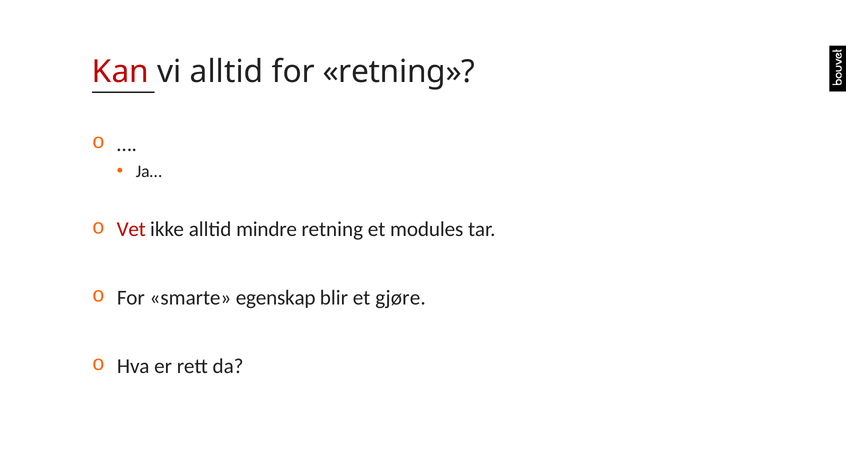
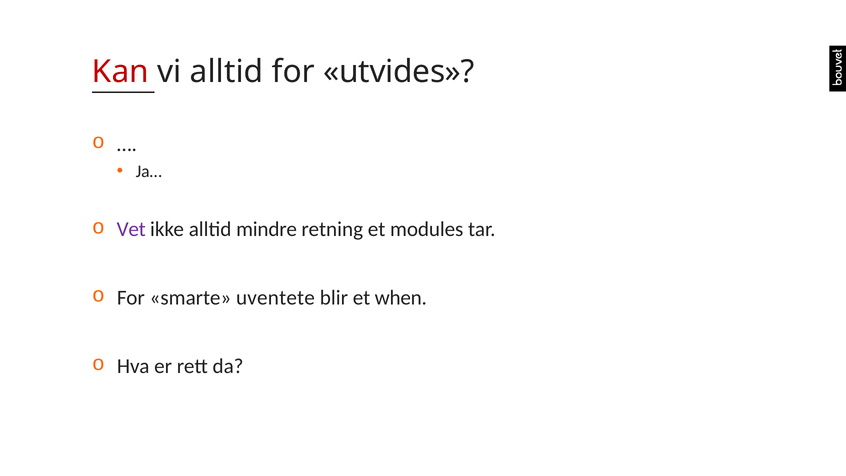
for retning: retning -> utvides
Vet colour: red -> purple
egenskap: egenskap -> uventete
gjøre: gjøre -> when
